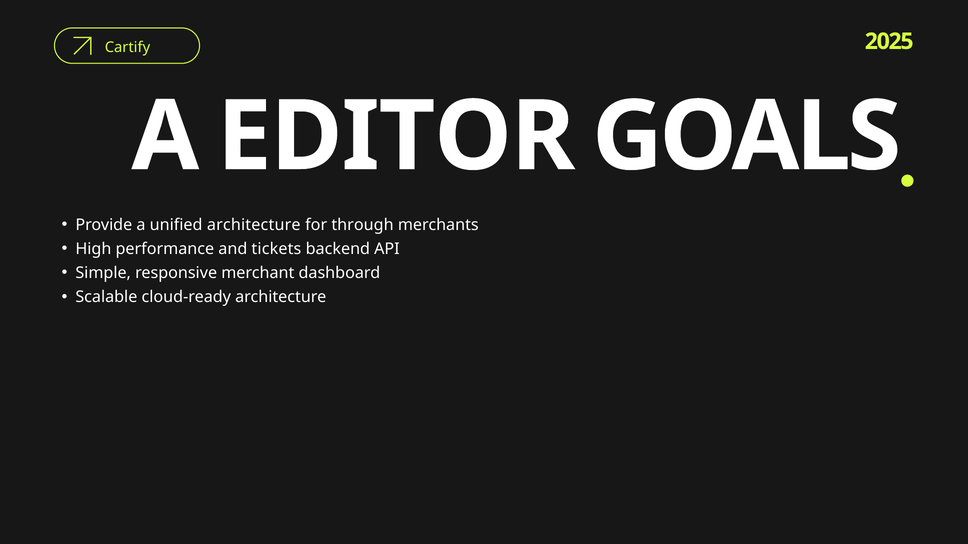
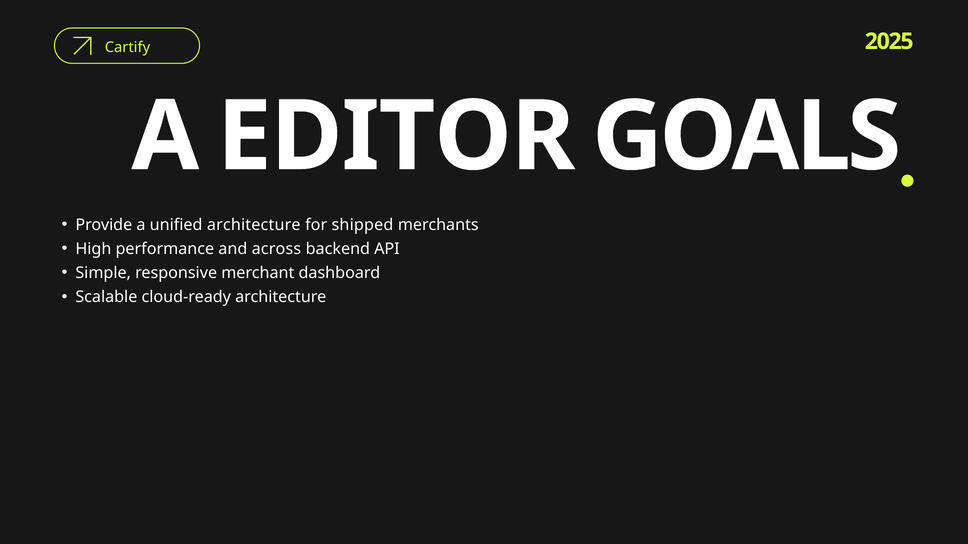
through: through -> shipped
tickets: tickets -> across
